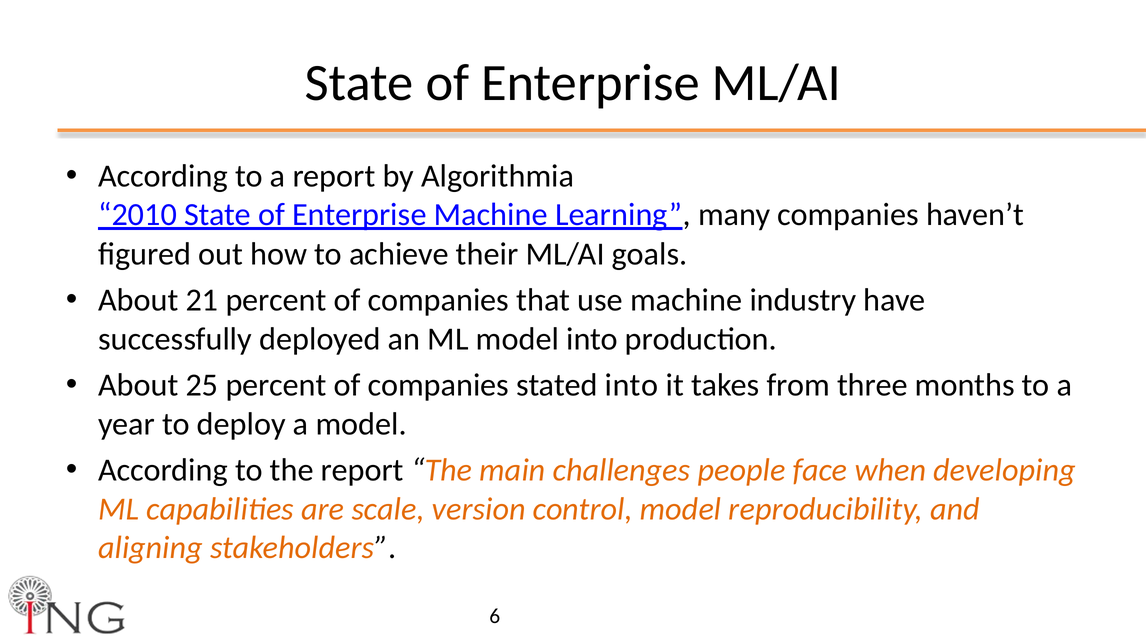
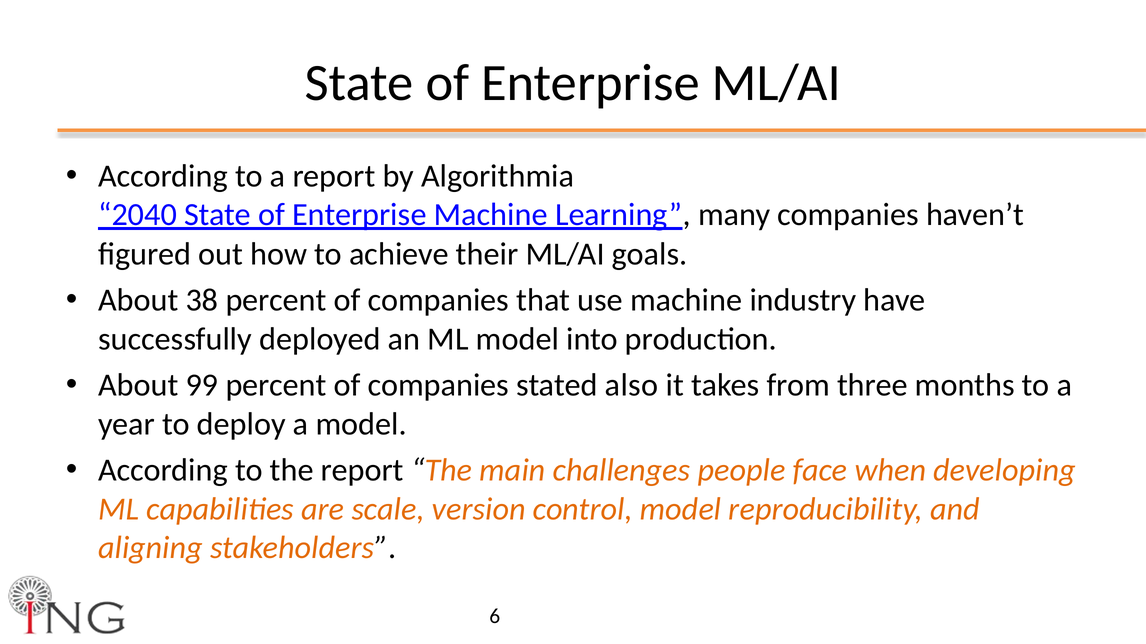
2010: 2010 -> 2040
21: 21 -> 38
25: 25 -> 99
stated into: into -> also
